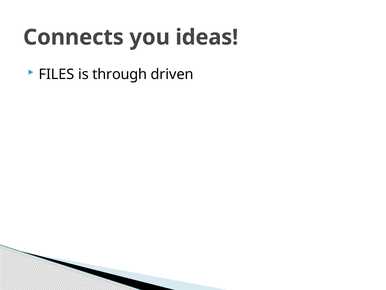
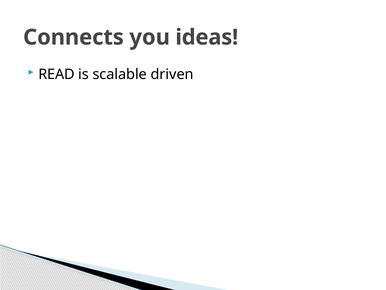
FILES: FILES -> READ
through: through -> scalable
